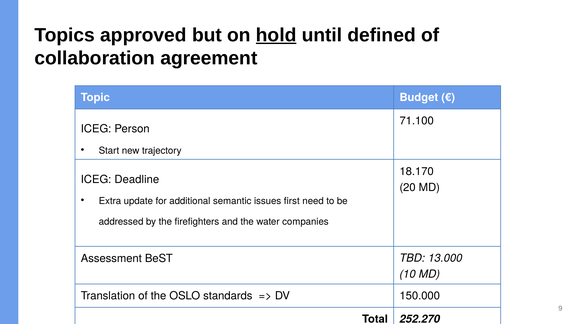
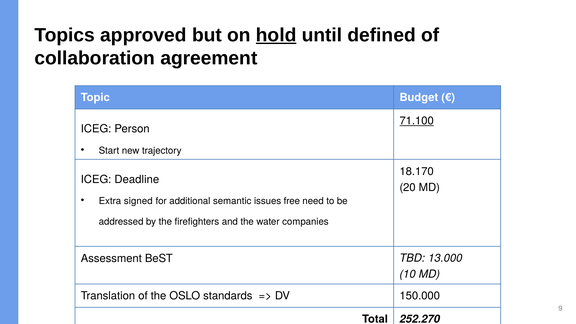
71.100 underline: none -> present
update: update -> signed
first: first -> free
